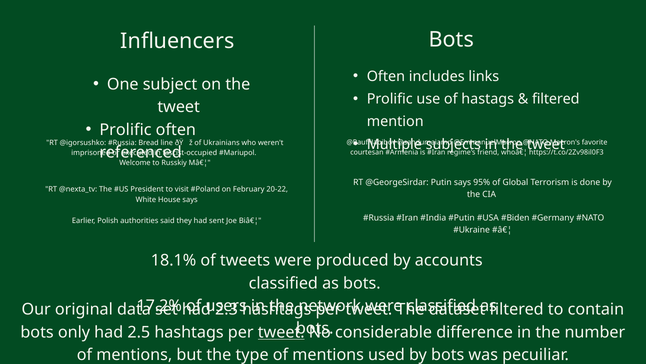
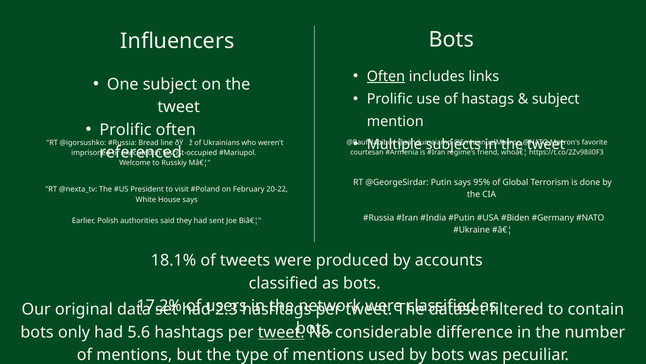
Often at (386, 76) underline: none -> present
filtered at (556, 99): filtered -> subject
2.5: 2.5 -> 5.6
